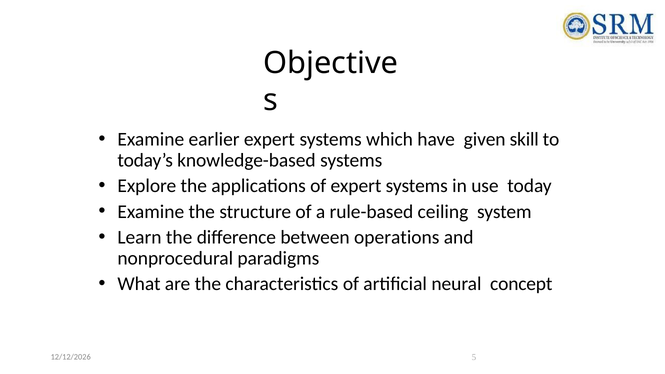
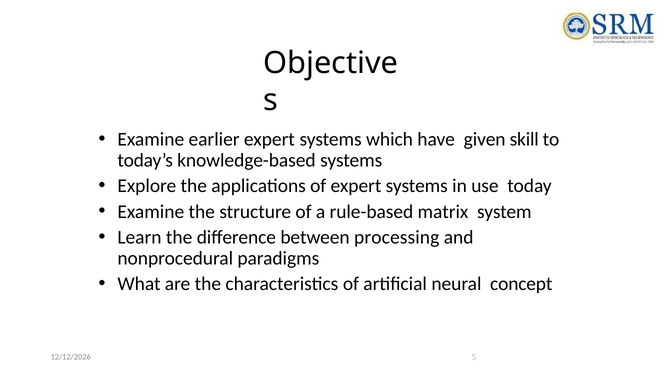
ceiling: ceiling -> matrix
operations: operations -> processing
